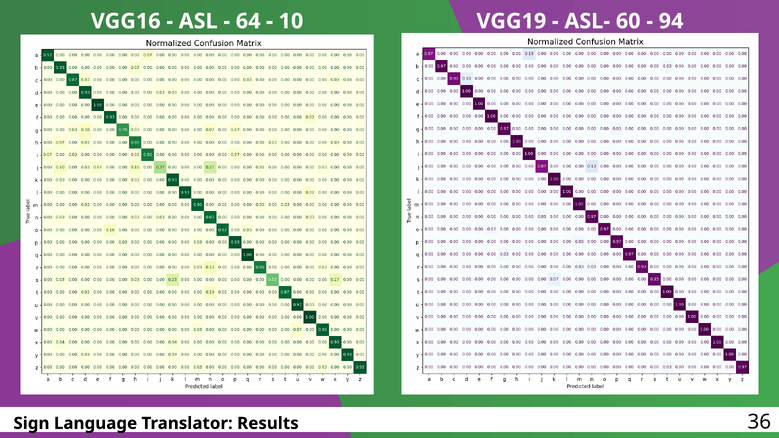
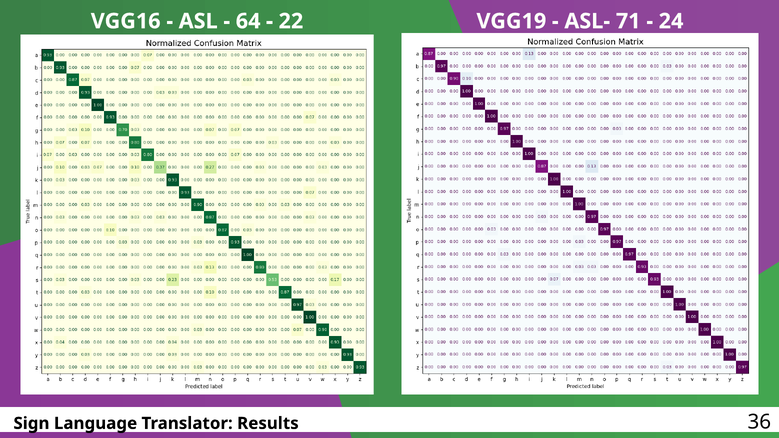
10: 10 -> 22
60: 60 -> 71
94: 94 -> 24
